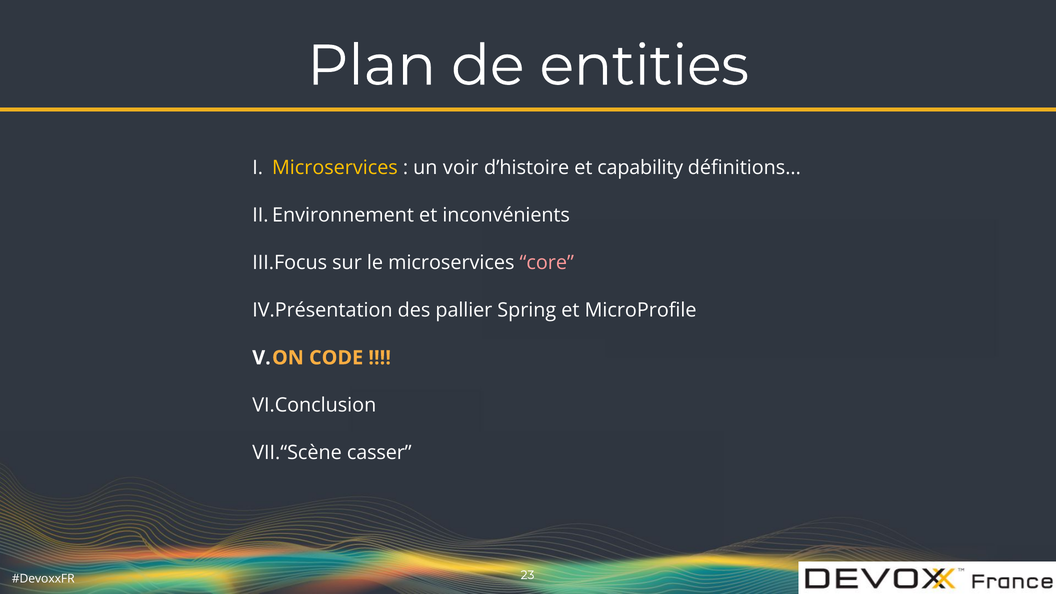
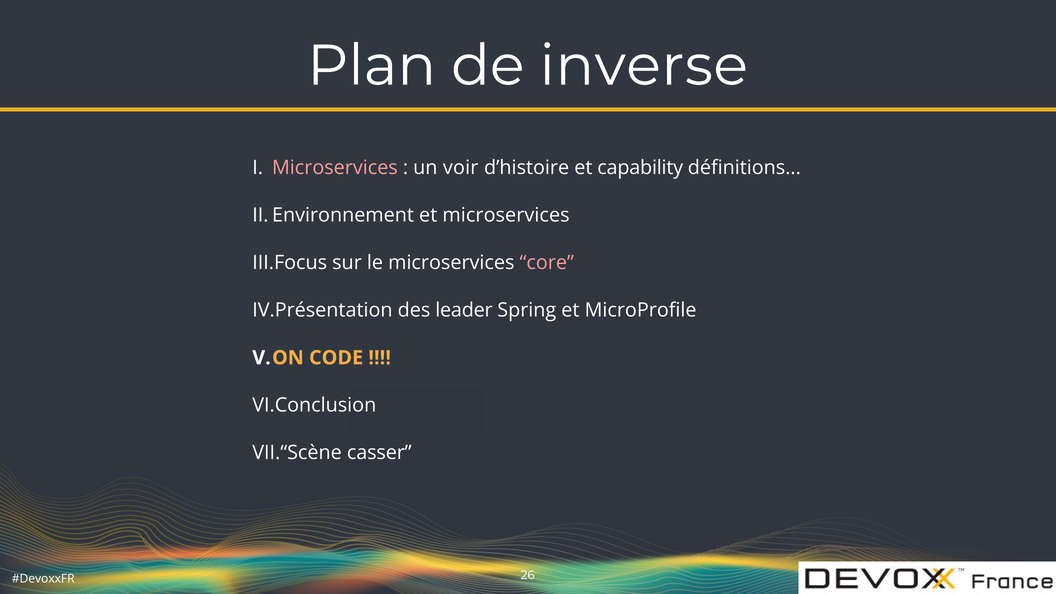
entities: entities -> inverse
Microservices at (335, 168) colour: yellow -> pink
et inconvénients: inconvénients -> microservices
pallier: pallier -> leader
23: 23 -> 26
